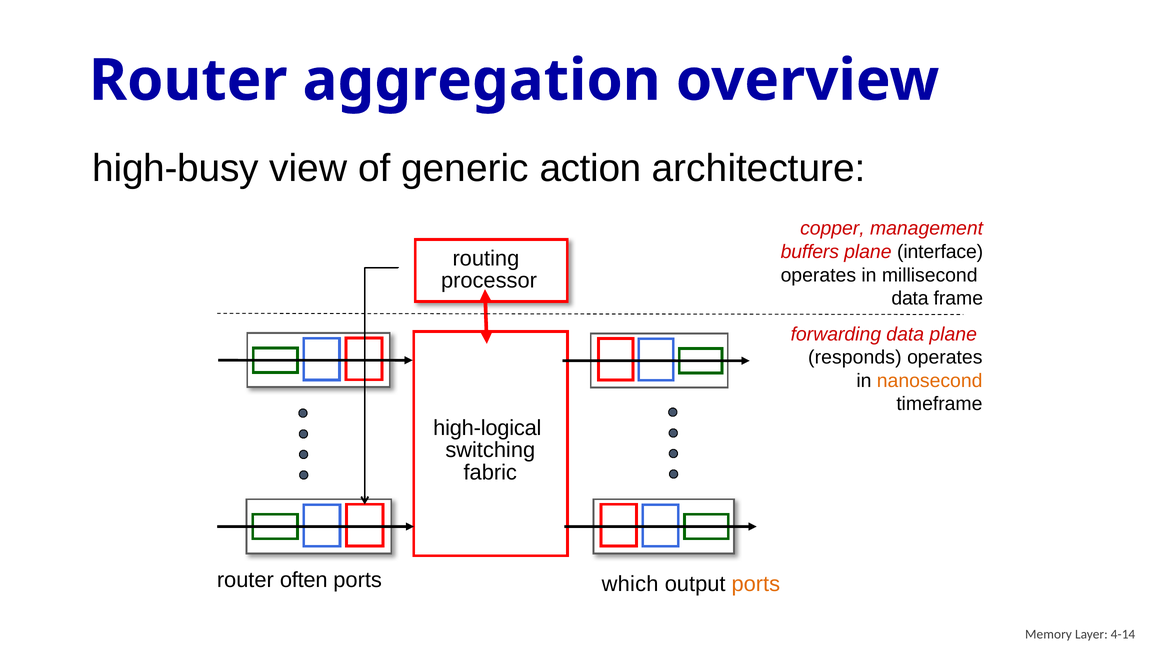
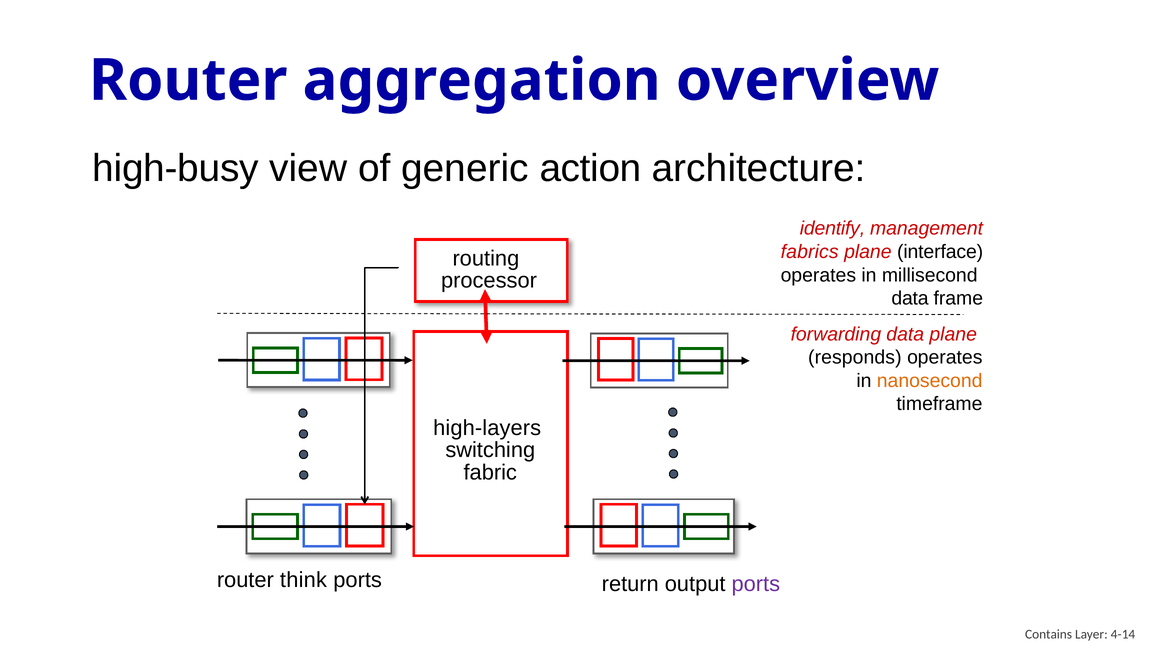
copper: copper -> identify
buffers: buffers -> fabrics
high-logical: high-logical -> high-layers
often: often -> think
which: which -> return
ports at (756, 584) colour: orange -> purple
Memory: Memory -> Contains
